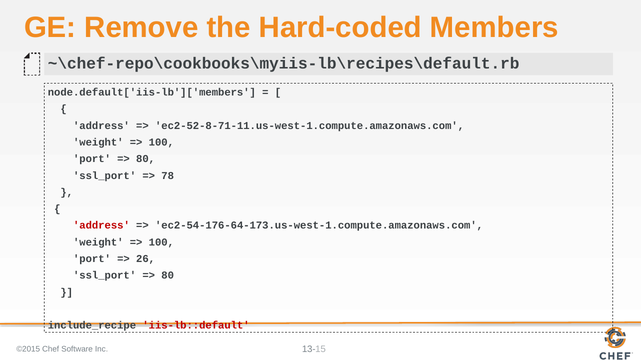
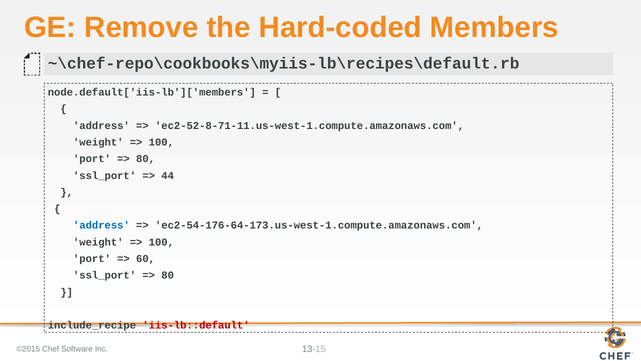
78: 78 -> 44
address at (101, 225) colour: red -> blue
26: 26 -> 60
